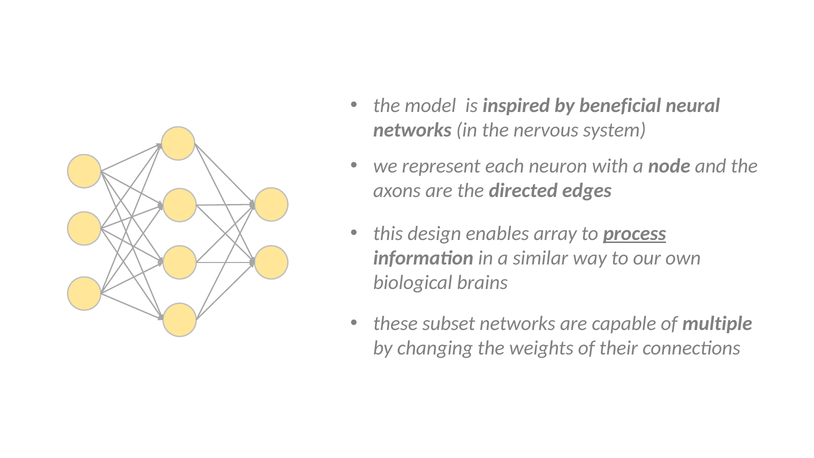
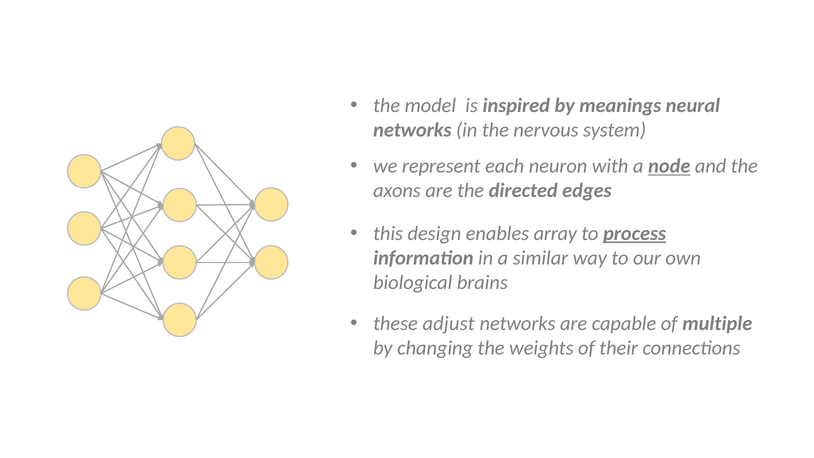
beneficial: beneficial -> meanings
node underline: none -> present
subset: subset -> adjust
